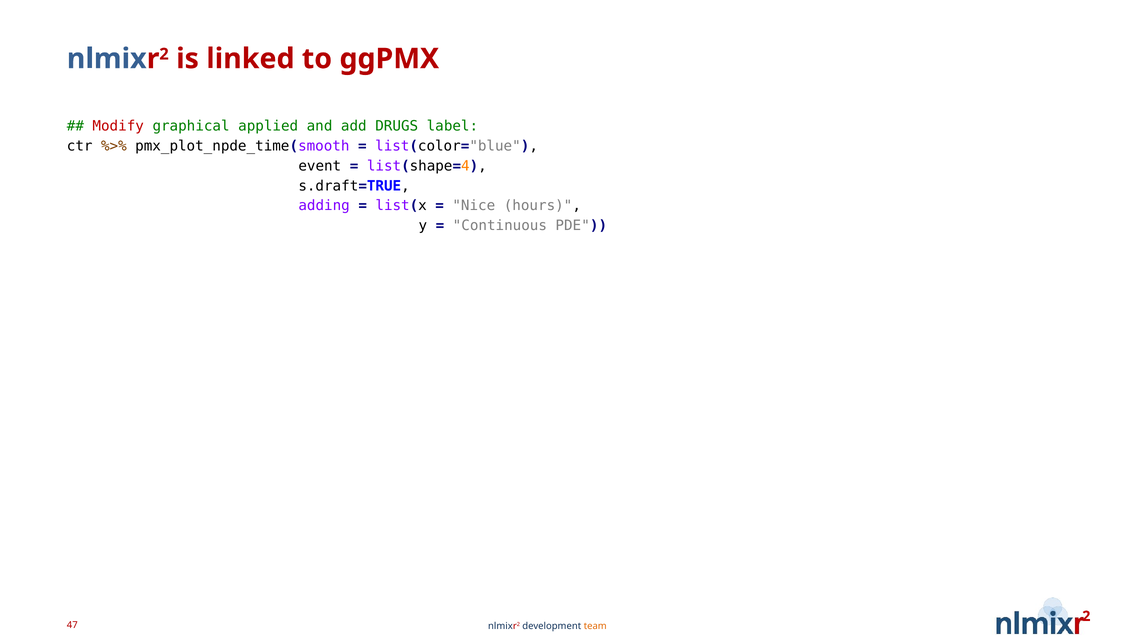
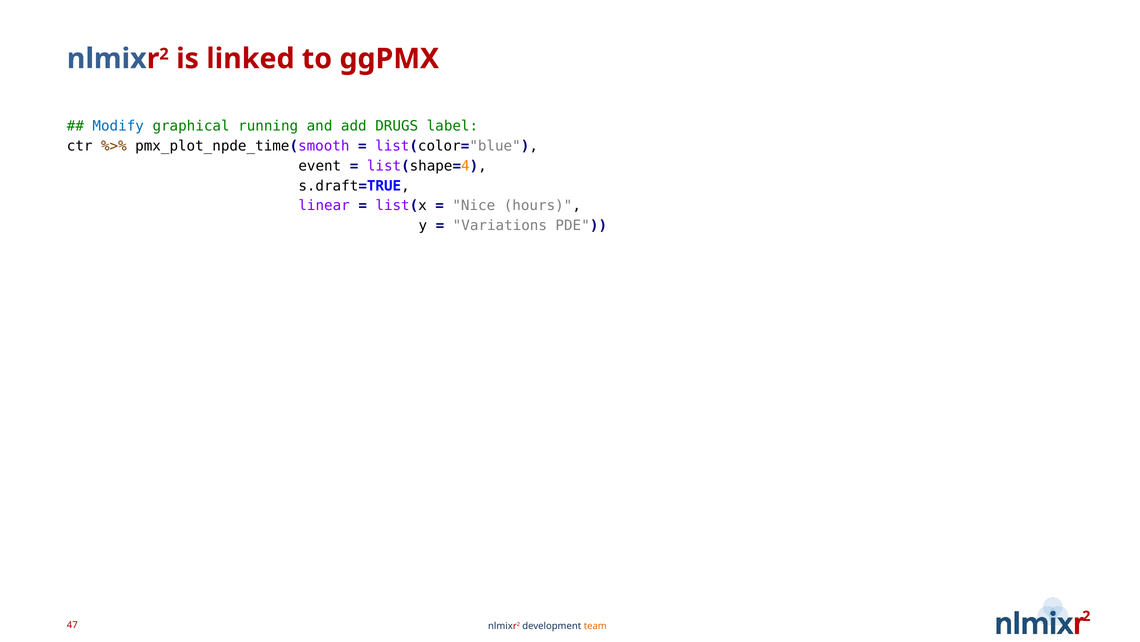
Modify colour: red -> blue
applied: applied -> running
adding: adding -> linear
Continuous: Continuous -> Variations
